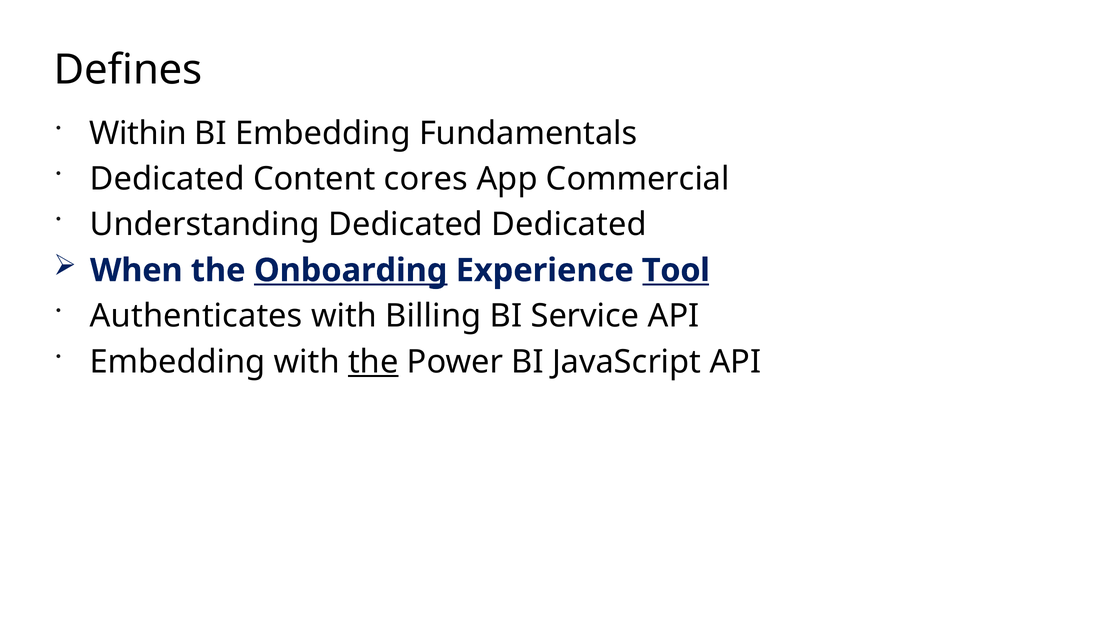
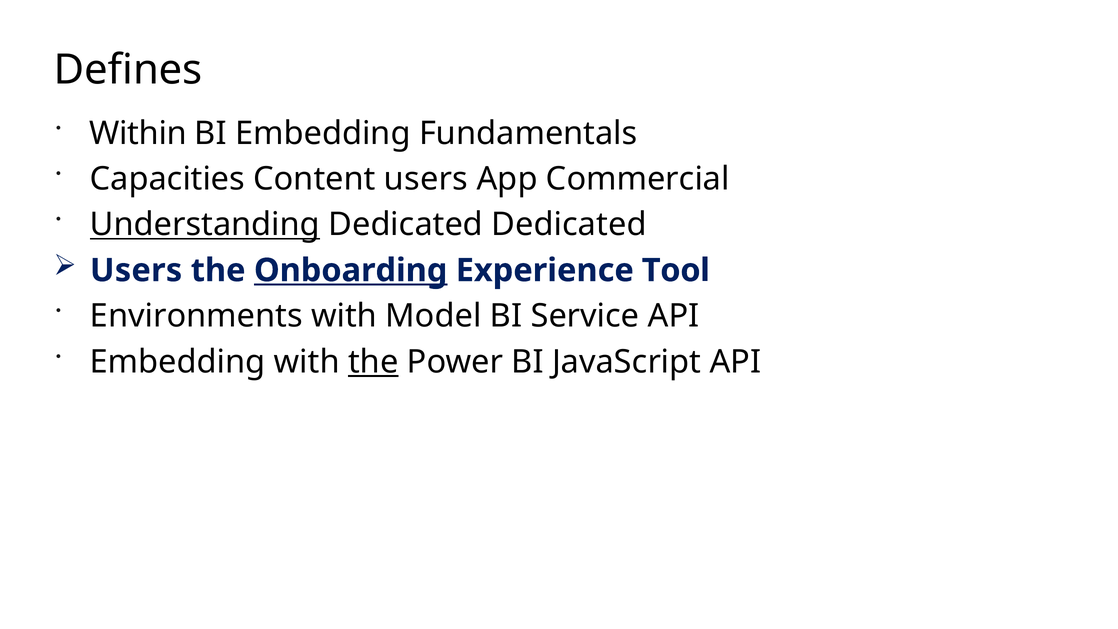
Dedicated at (167, 179): Dedicated -> Capacities
Content cores: cores -> users
Understanding underline: none -> present
When at (136, 270): When -> Users
Tool underline: present -> none
Authenticates: Authenticates -> Environments
Billing: Billing -> Model
